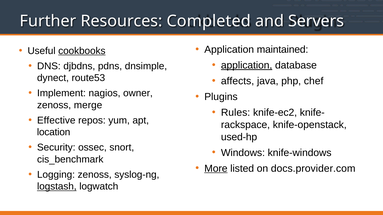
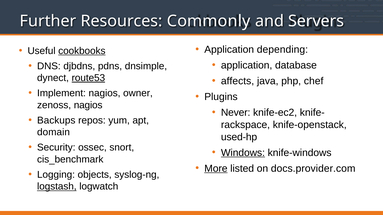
Completed: Completed -> Commonly
maintained: maintained -> depending
application at (247, 65) underline: present -> none
route53 underline: none -> present
zenoss merge: merge -> nagios
Rules: Rules -> Never
Effective: Effective -> Backups
location: location -> domain
Windows underline: none -> present
Logging zenoss: zenoss -> objects
